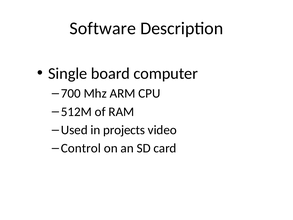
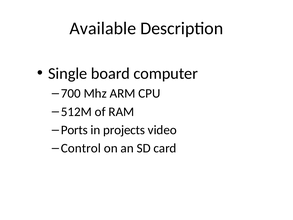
Software: Software -> Available
Used: Used -> Ports
